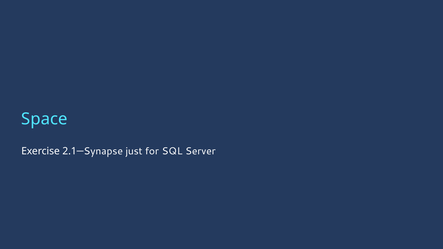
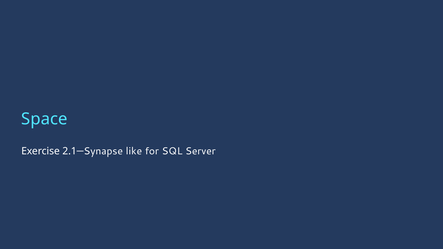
just: just -> like
